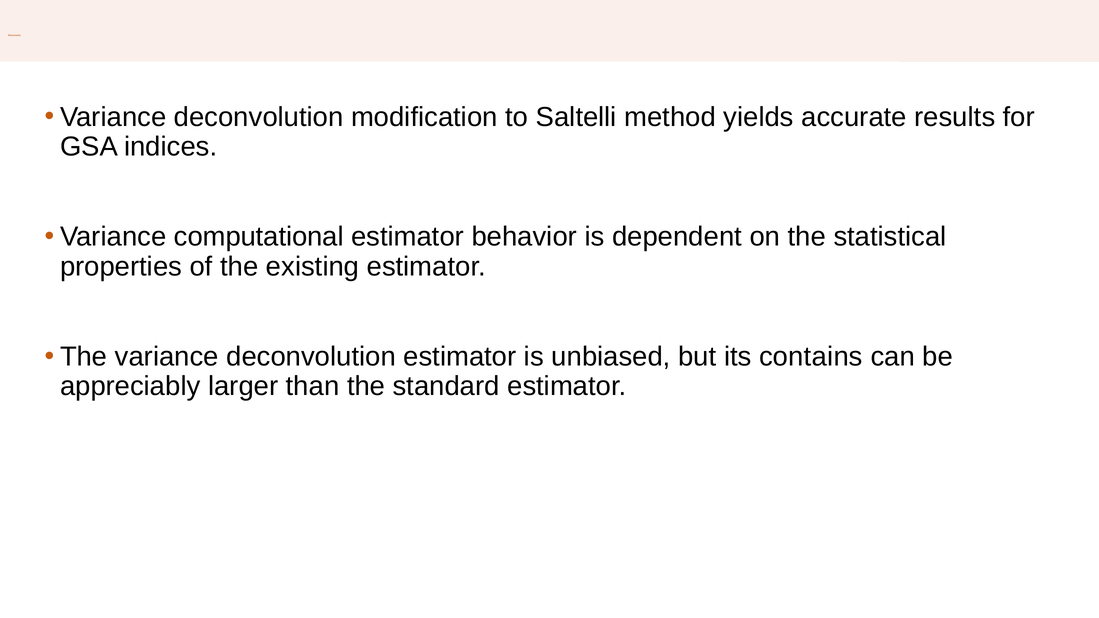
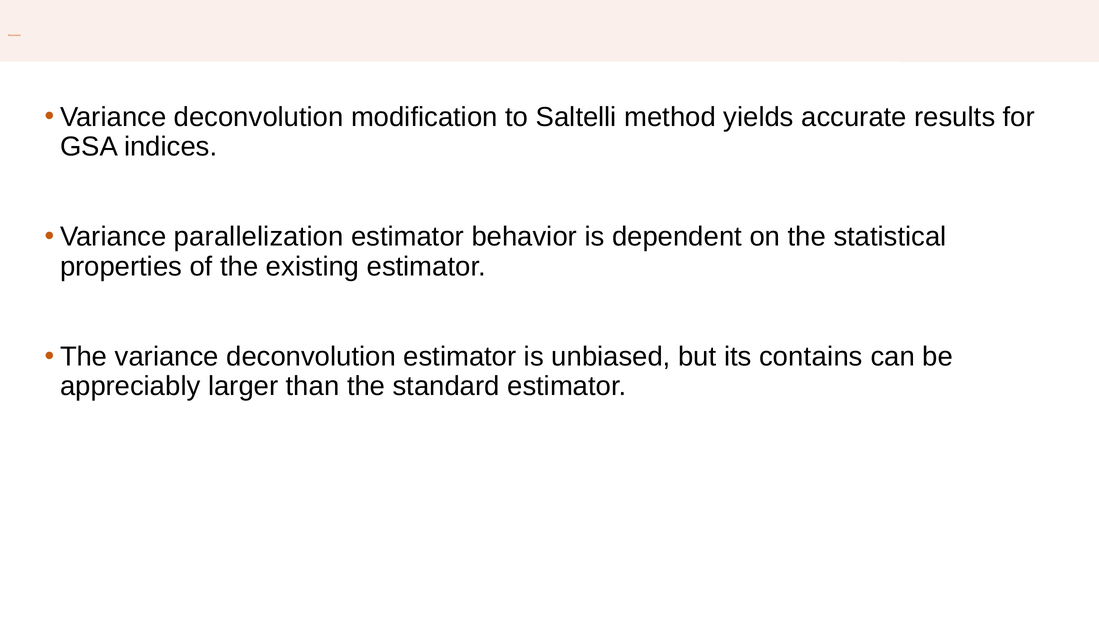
computational: computational -> parallelization
